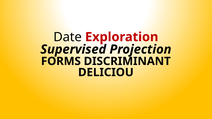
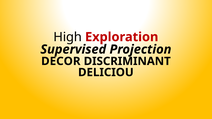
Date: Date -> High
FORMS: FORMS -> DECOR
